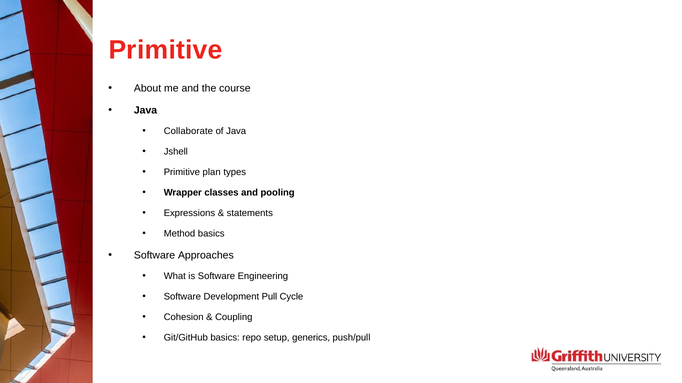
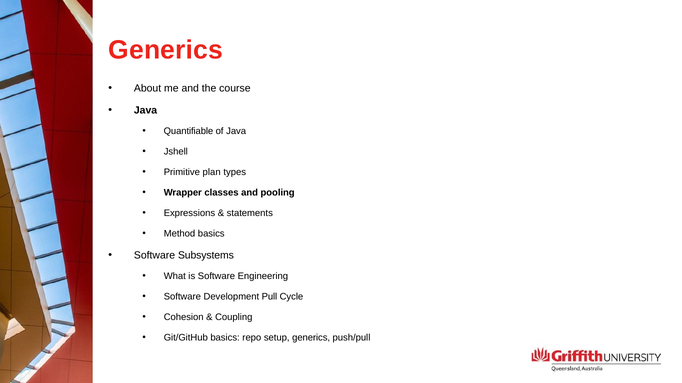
Primitive at (166, 50): Primitive -> Generics
Collaborate: Collaborate -> Quantifiable
Approaches: Approaches -> Subsystems
